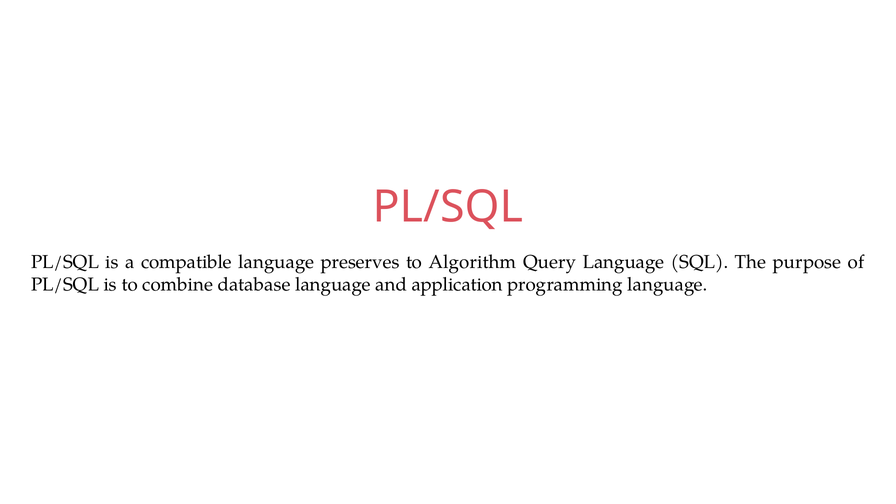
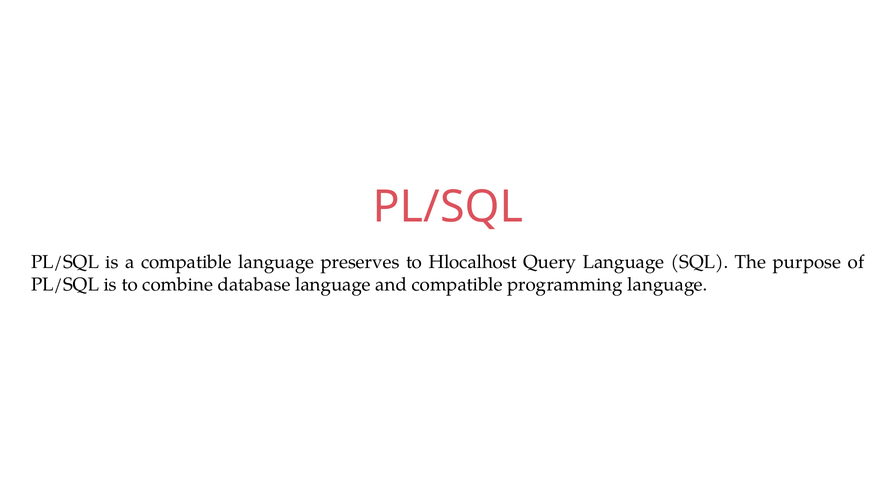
Algorithm: Algorithm -> Hlocalhost
and application: application -> compatible
